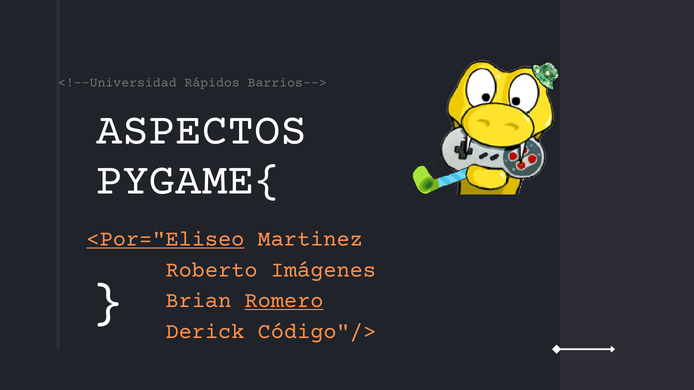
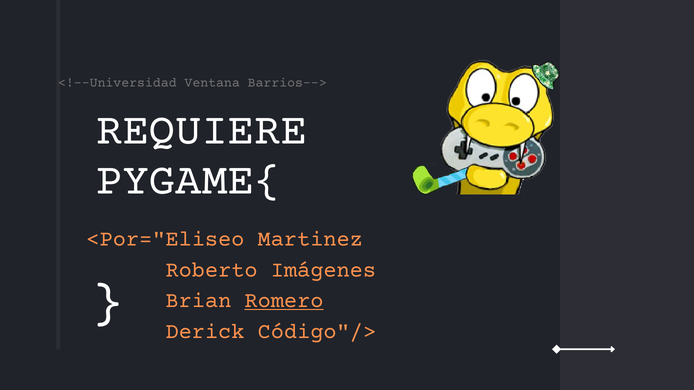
Rápidos: Rápidos -> Ventana
ASPECTOS: ASPECTOS -> REQUIERE
<Por="Eliseo underline: present -> none
